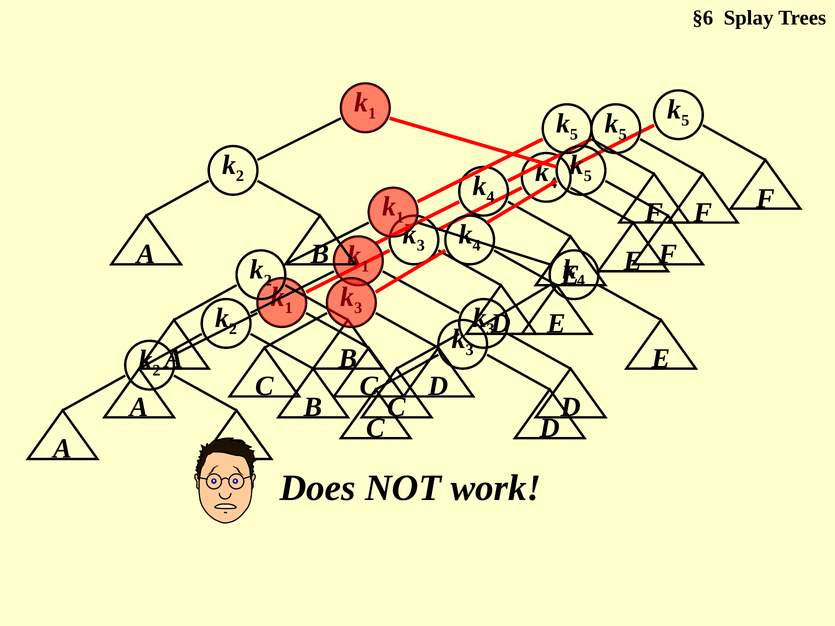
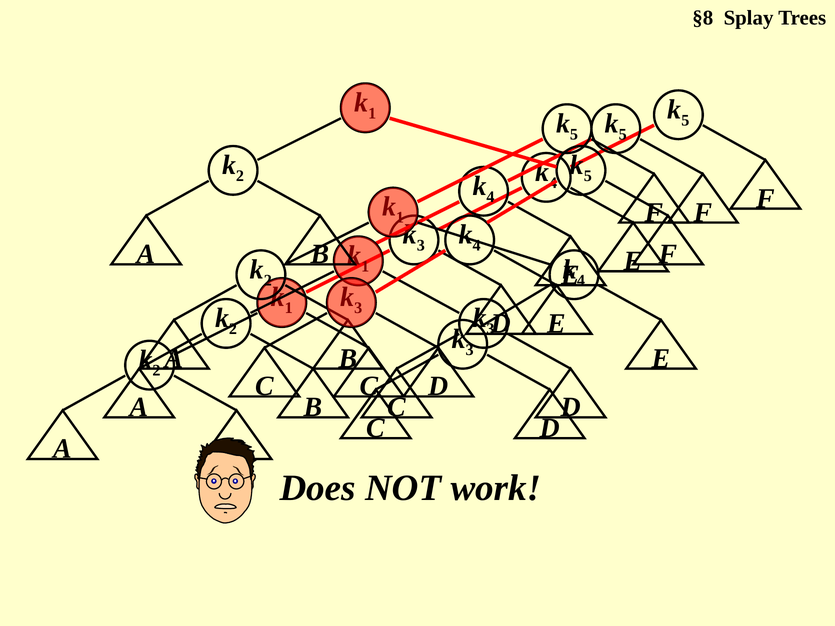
§6: §6 -> §8
